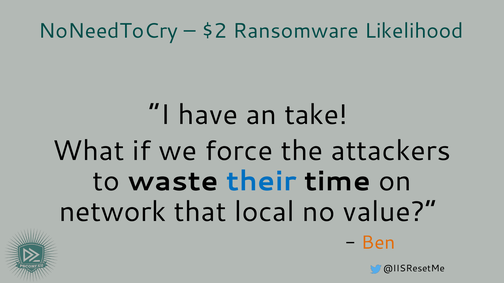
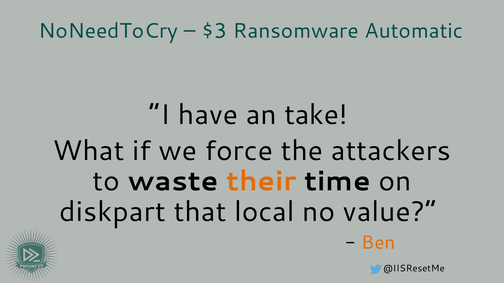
$2: $2 -> $3
Likelihood: Likelihood -> Automatic
their colour: blue -> orange
network: network -> diskpart
